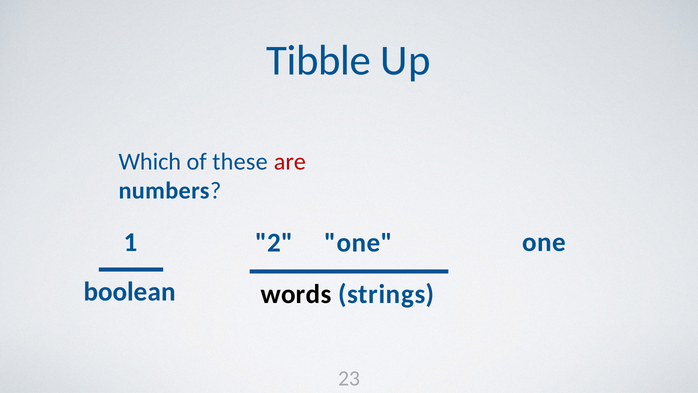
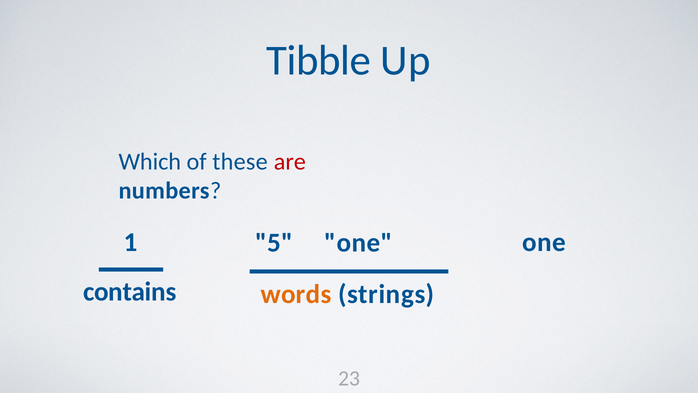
2: 2 -> 5
boolean: boolean -> contains
words colour: black -> orange
